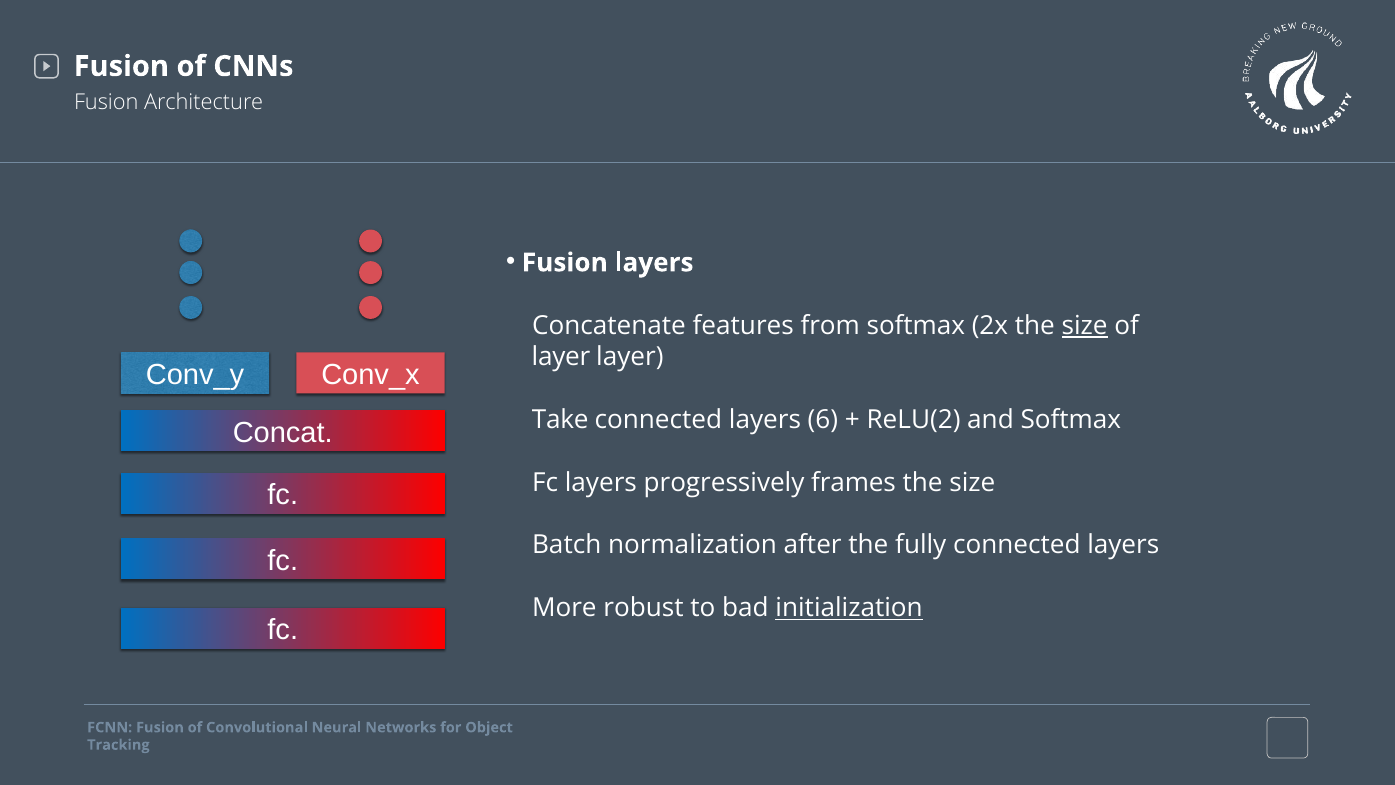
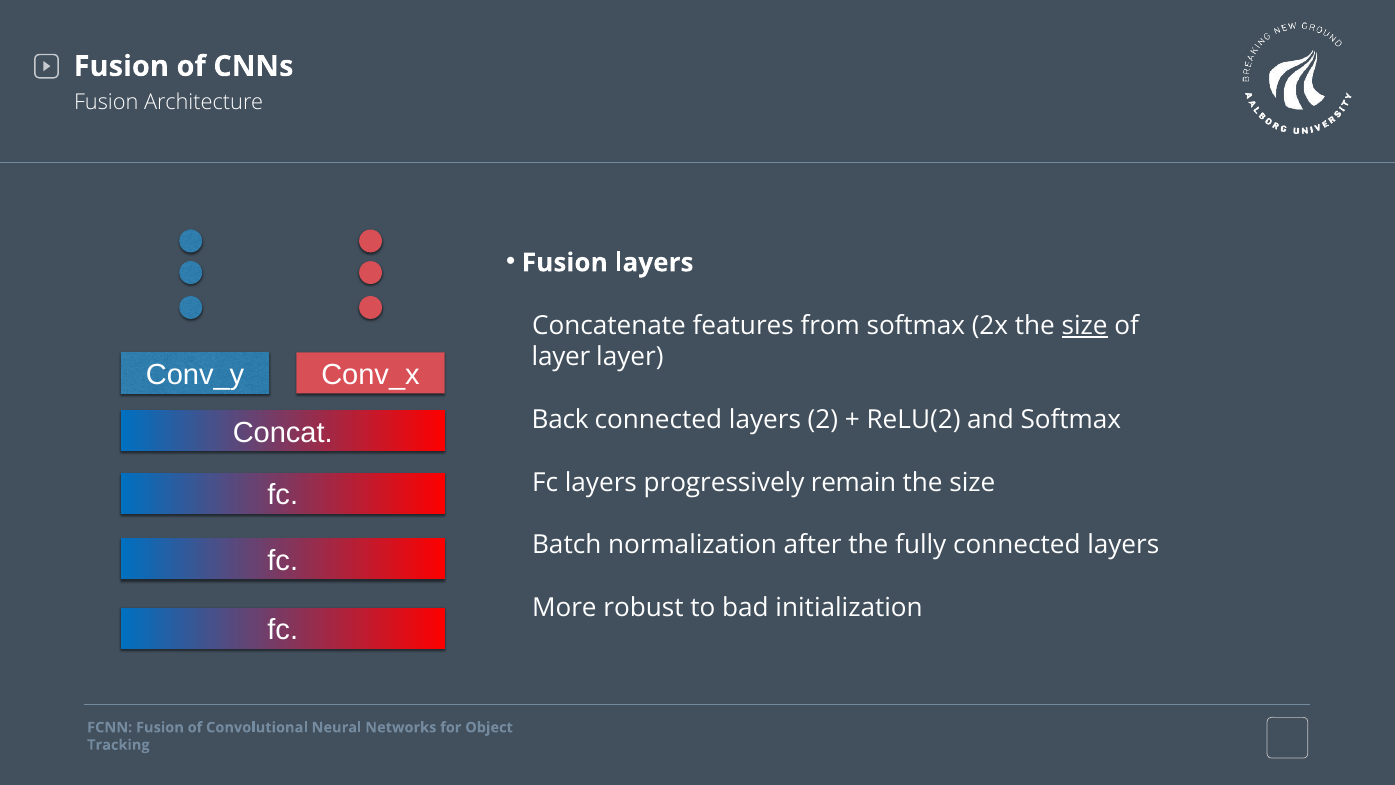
Take: Take -> Back
6: 6 -> 2
frames: frames -> remain
initialization underline: present -> none
